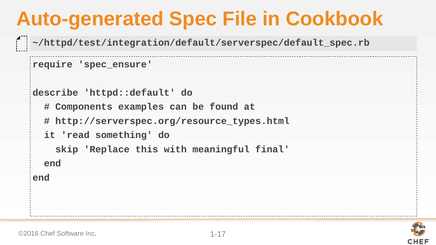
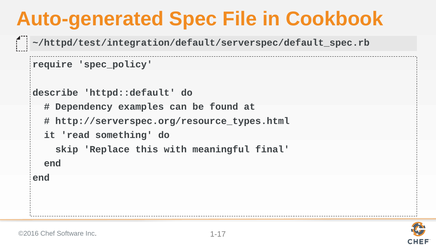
spec_ensure: spec_ensure -> spec_policy
Components: Components -> Dependency
